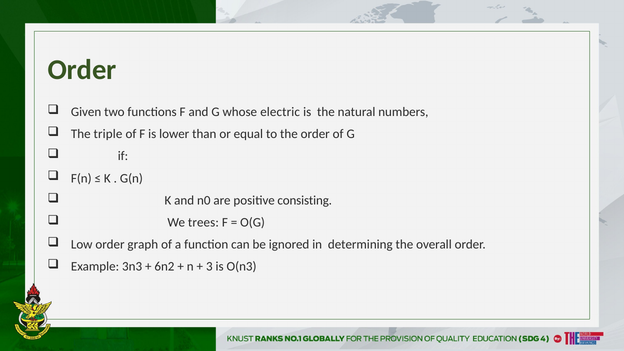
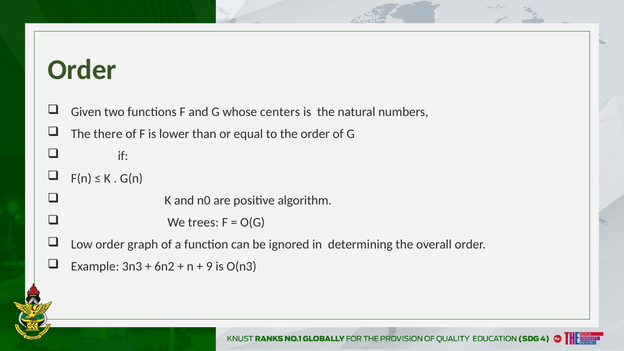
electric: electric -> centers
triple: triple -> there
consisting: consisting -> algorithm
3: 3 -> 9
